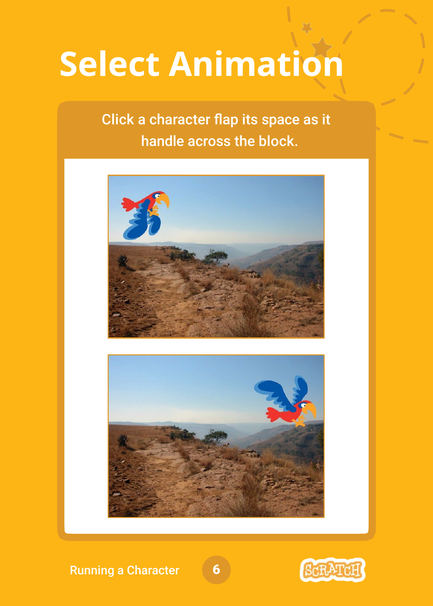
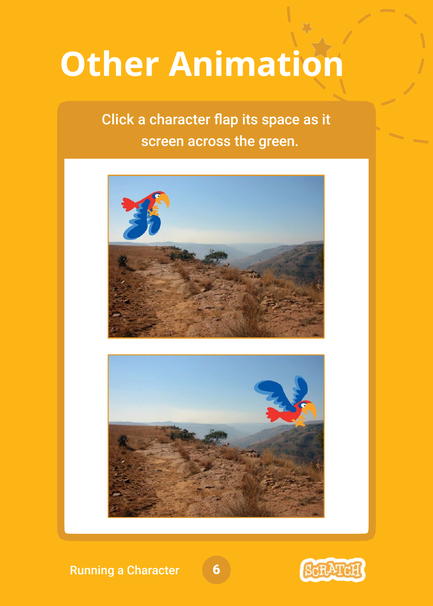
Select: Select -> Other
handle: handle -> screen
block: block -> green
